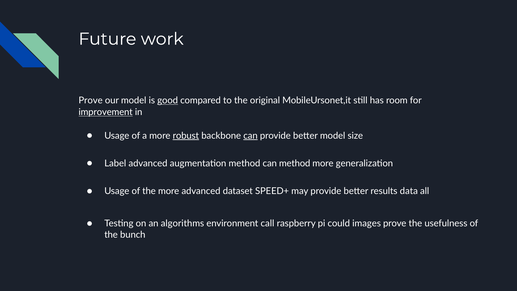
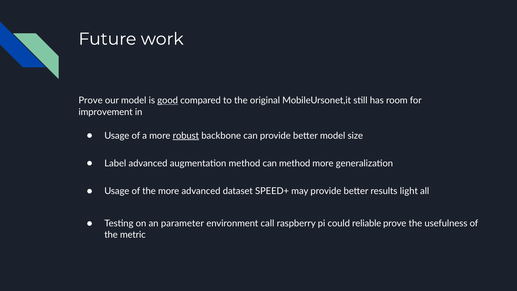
improvement underline: present -> none
can at (250, 136) underline: present -> none
data: data -> light
algorithms: algorithms -> parameter
images: images -> reliable
bunch: bunch -> metric
